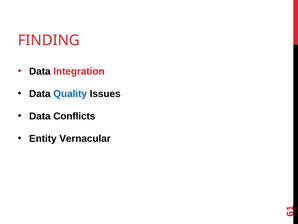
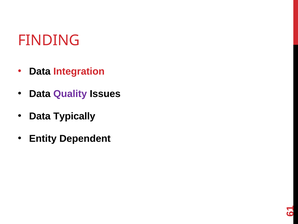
Quality colour: blue -> purple
Conflicts: Conflicts -> Typically
Vernacular: Vernacular -> Dependent
